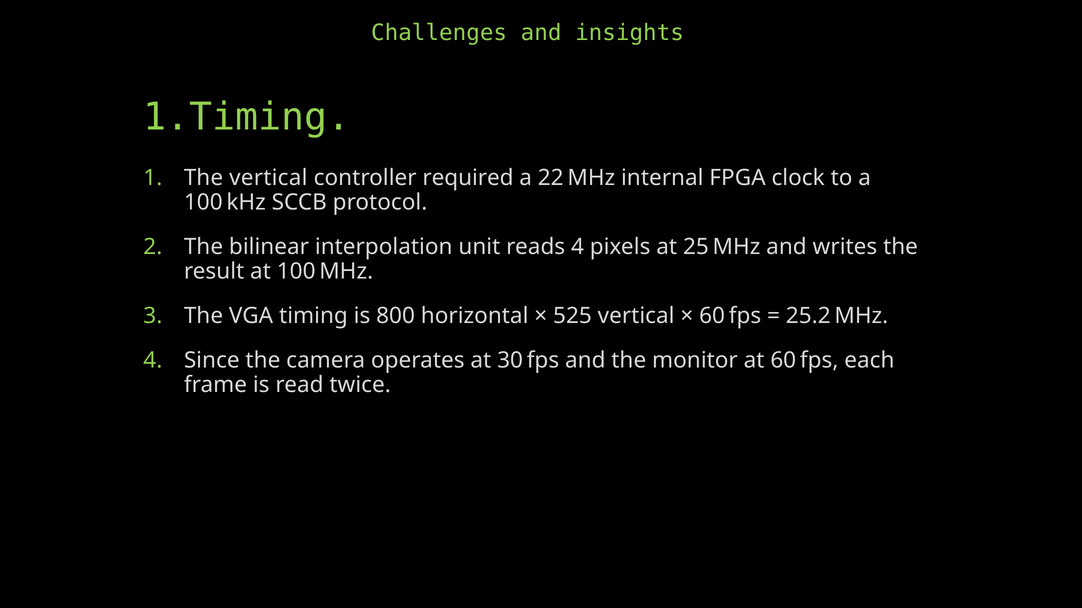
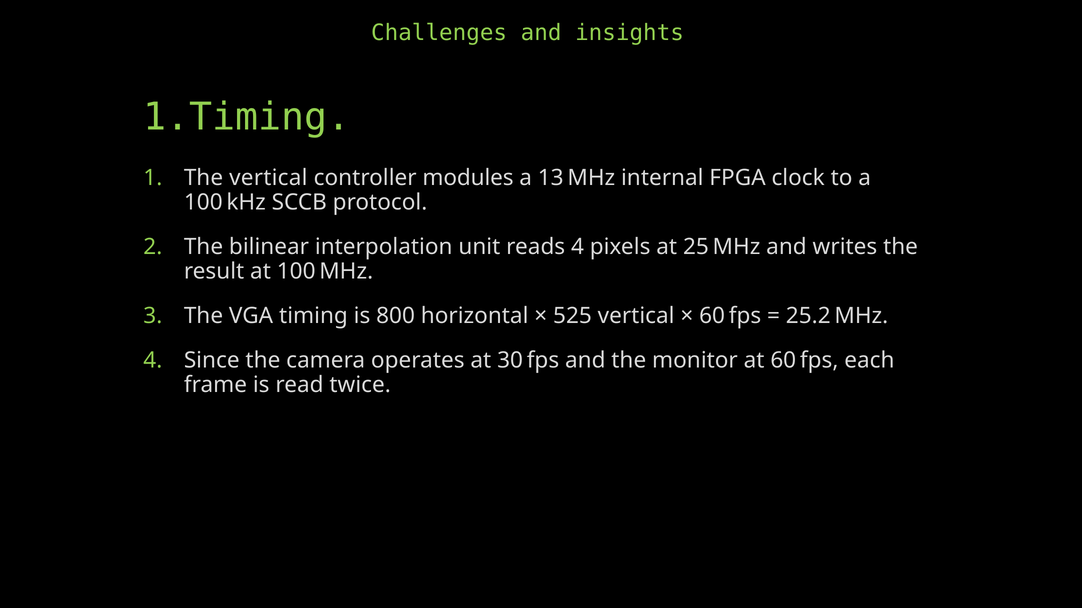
required: required -> modules
22: 22 -> 13
